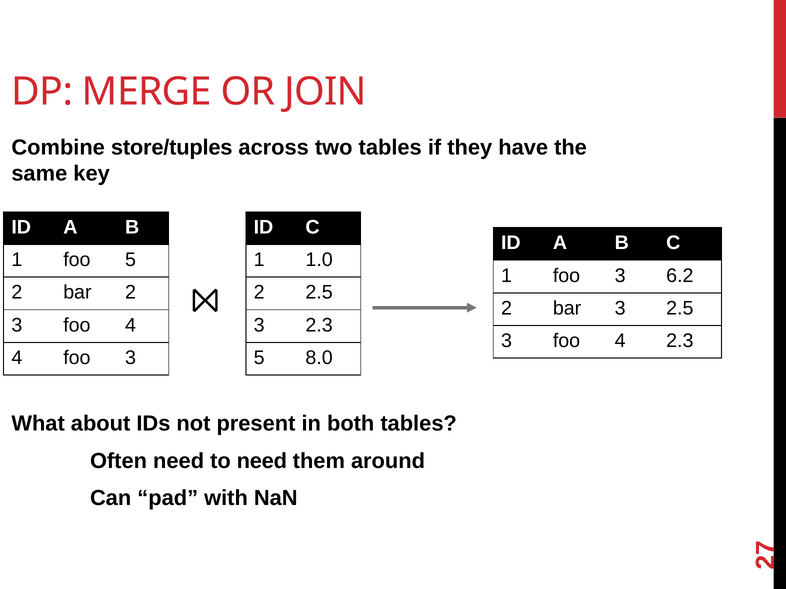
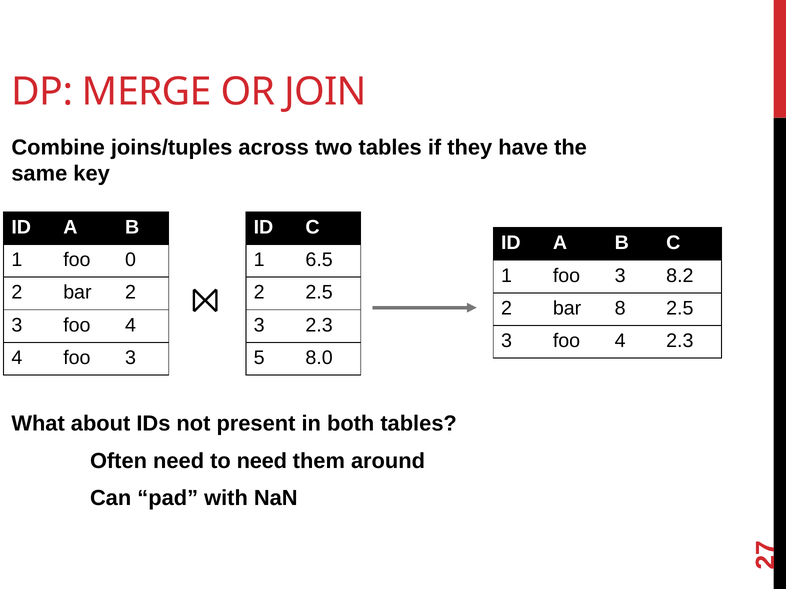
store/tuples: store/tuples -> joins/tuples
foo 5: 5 -> 0
1.0: 1.0 -> 6.5
6.2: 6.2 -> 8.2
bar 3: 3 -> 8
